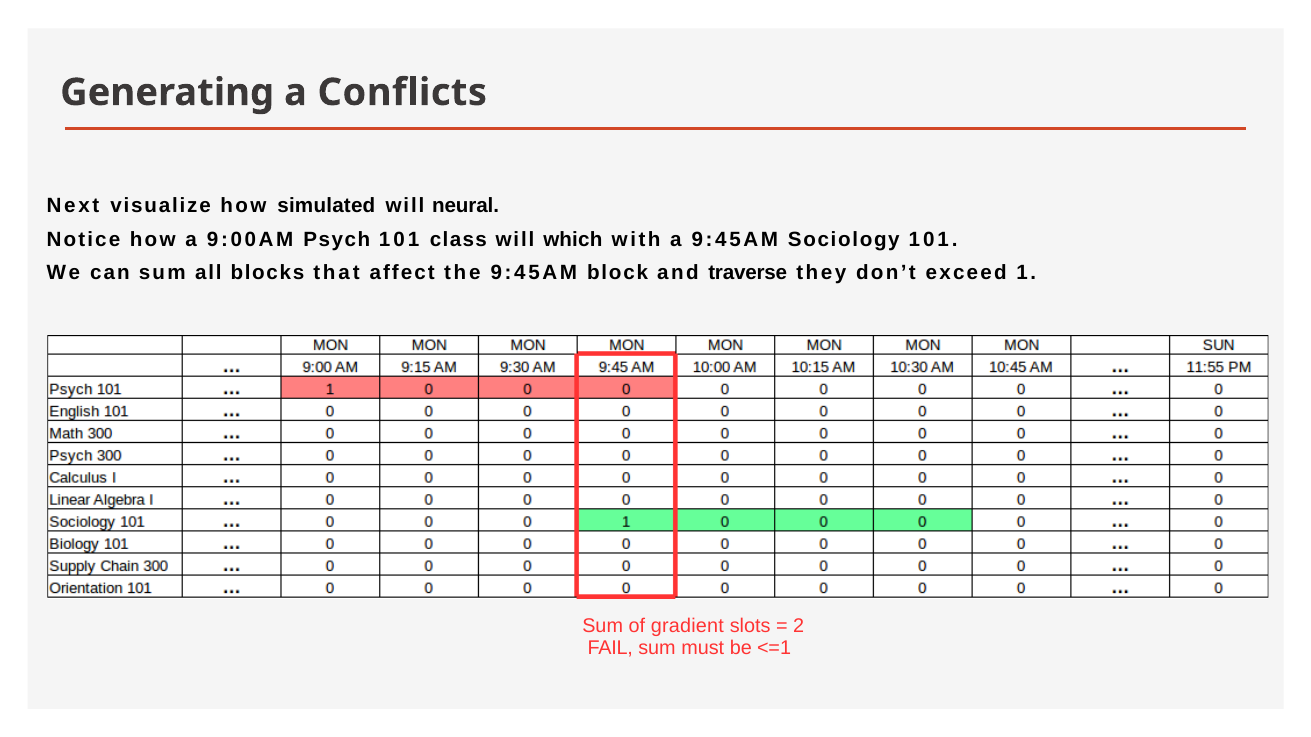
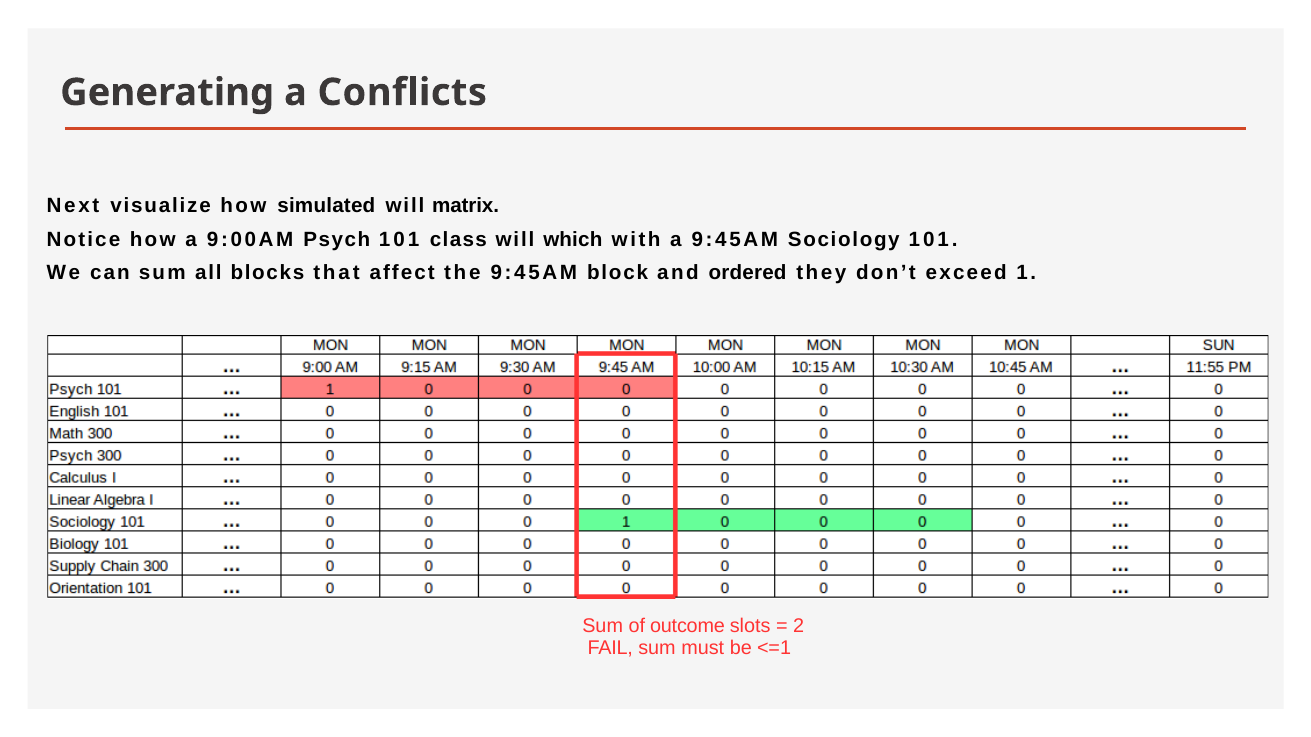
neural: neural -> matrix
traverse: traverse -> ordered
gradient: gradient -> outcome
